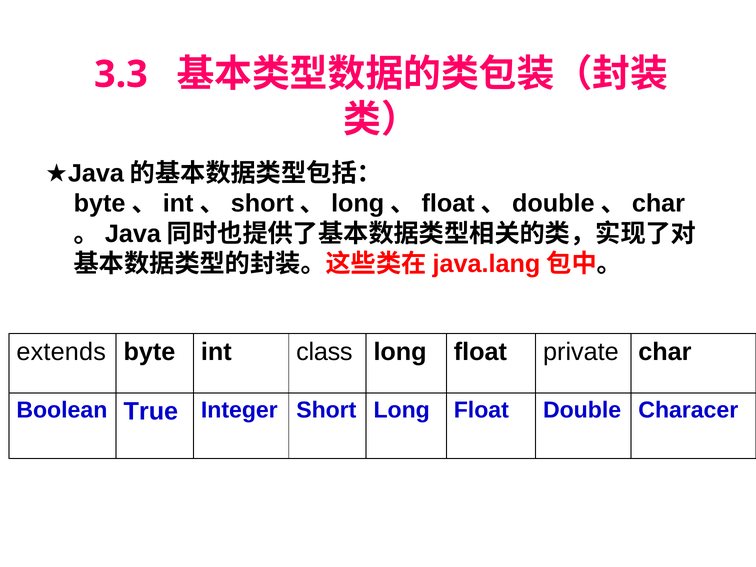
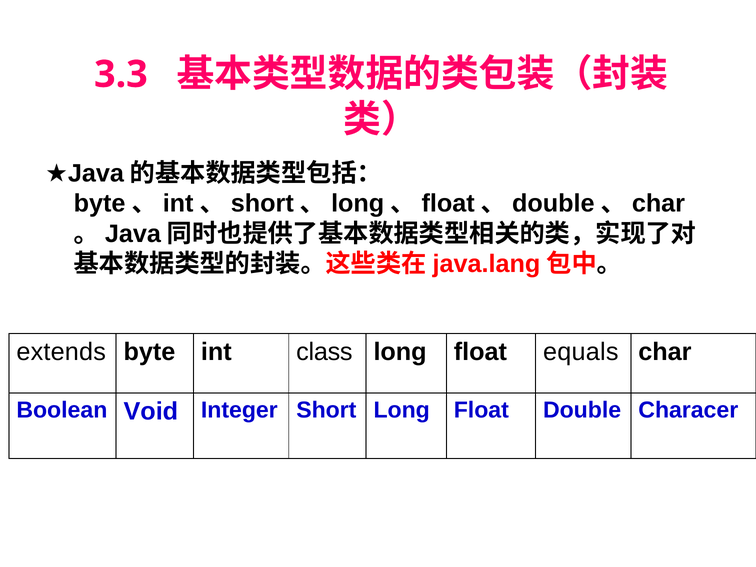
private: private -> equals
True: True -> Void
